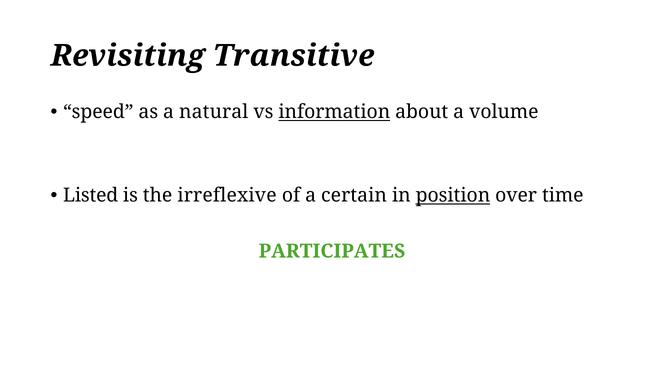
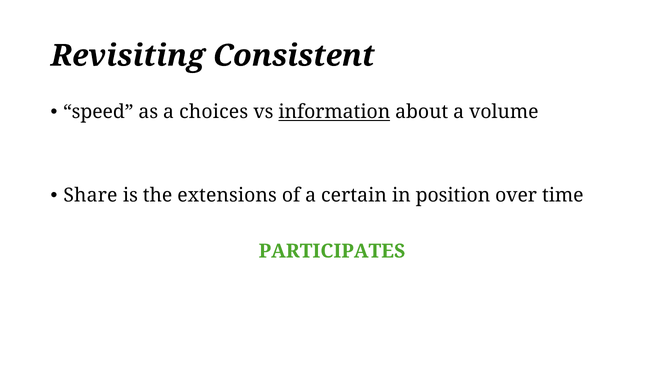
Transitive: Transitive -> Consistent
natural: natural -> choices
Listed: Listed -> Share
irreflexive: irreflexive -> extensions
position underline: present -> none
